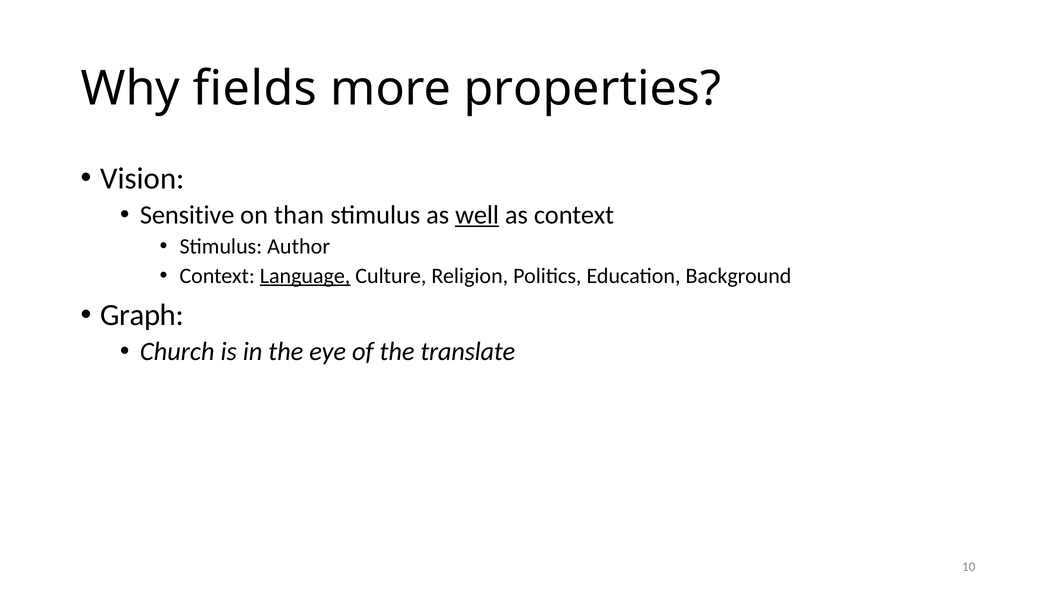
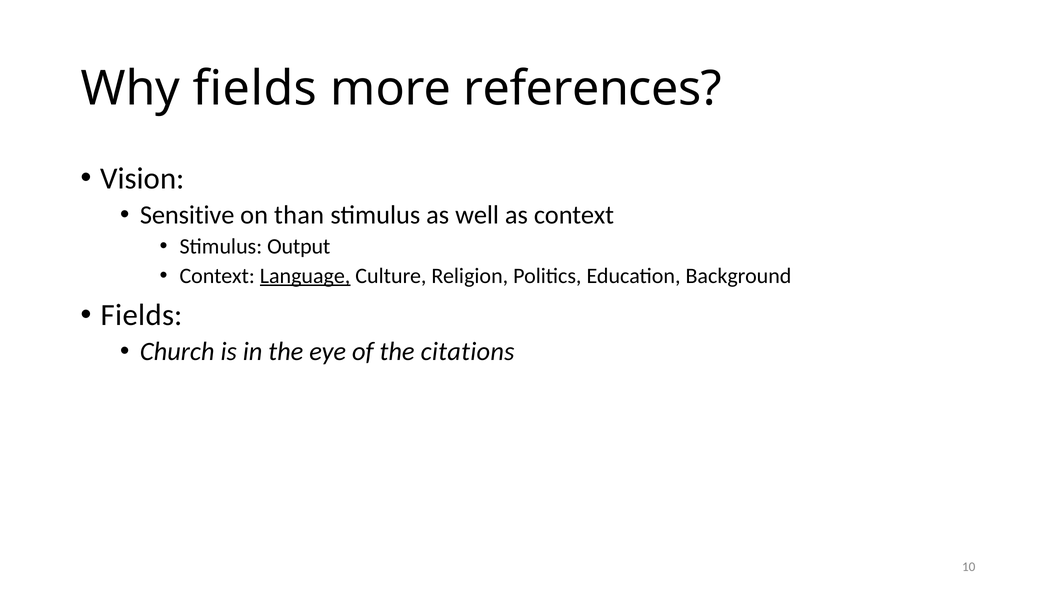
properties: properties -> references
well underline: present -> none
Author: Author -> Output
Graph at (142, 315): Graph -> Fields
translate: translate -> citations
